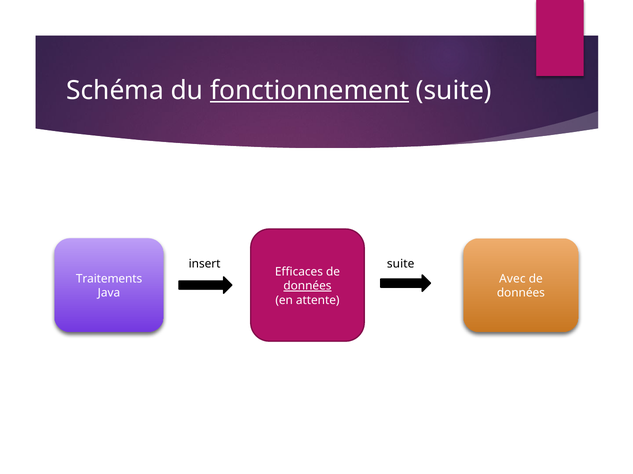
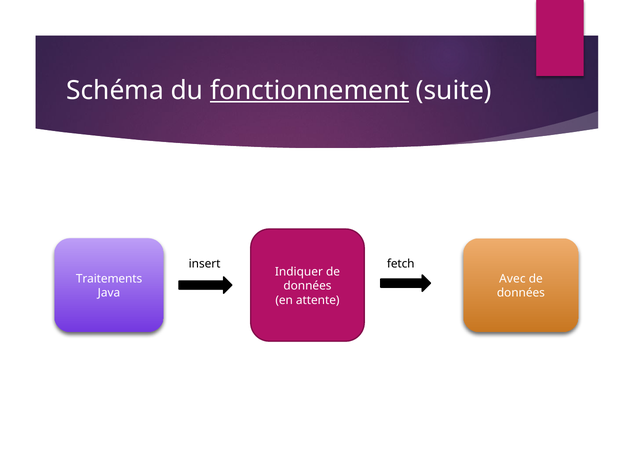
insert suite: suite -> fetch
Efficaces: Efficaces -> Indiquer
données at (307, 286) underline: present -> none
